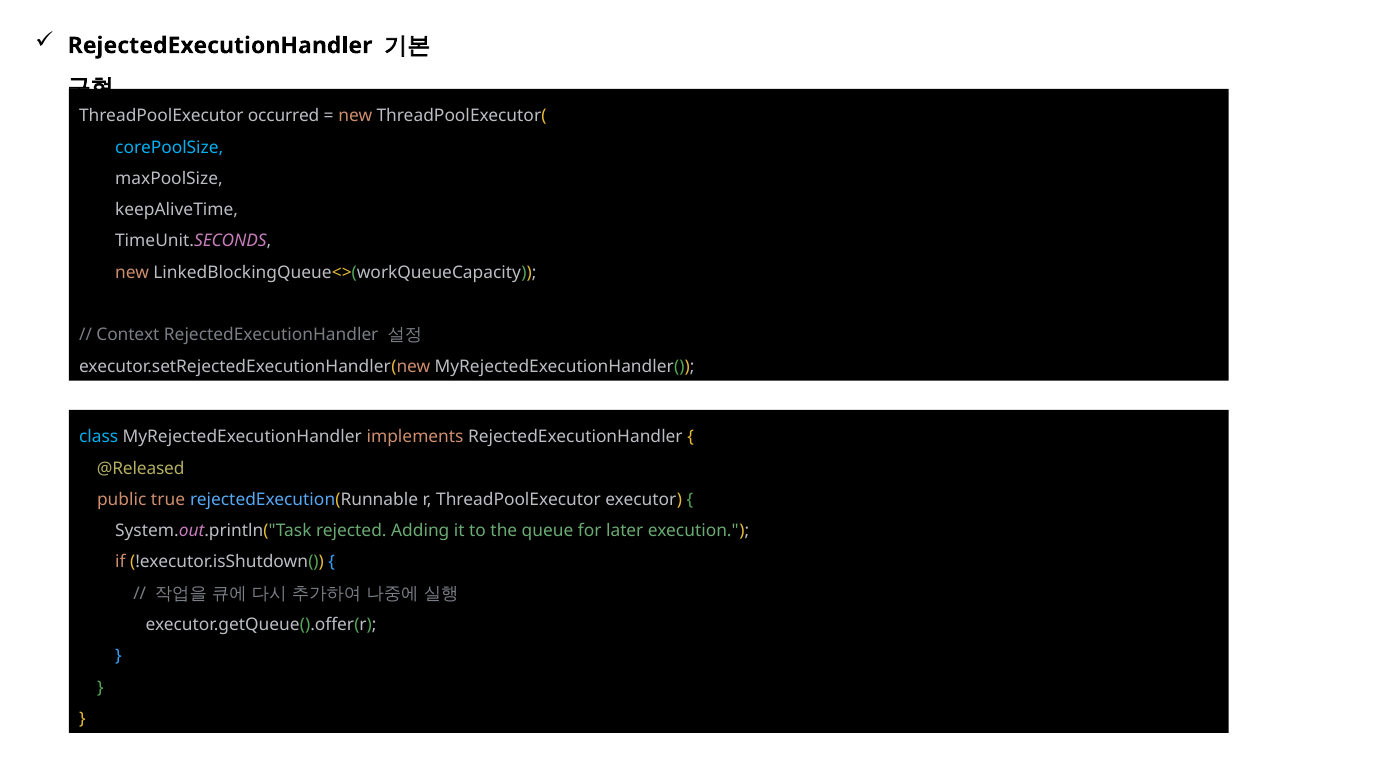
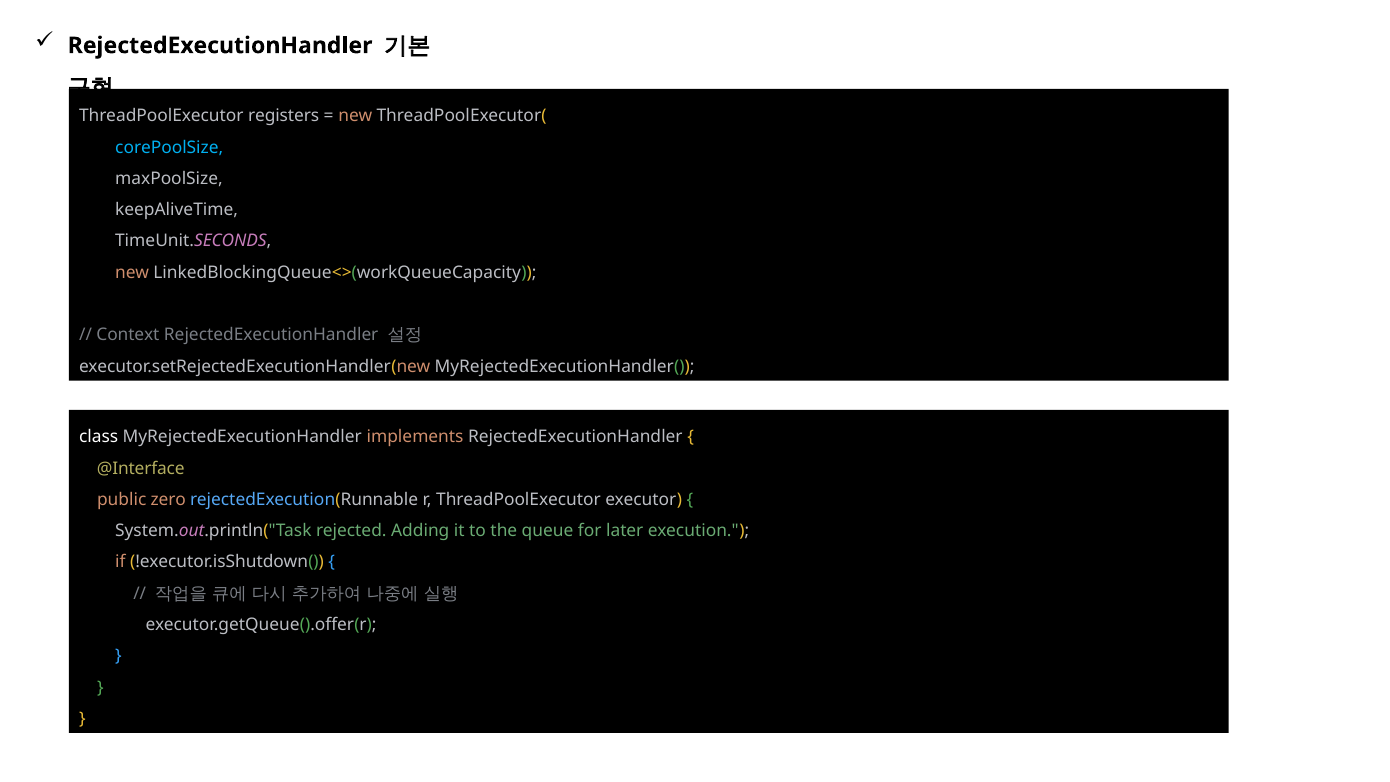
occurred: occurred -> registers
class colour: light blue -> white
@Released: @Released -> @Interface
true: true -> zero
